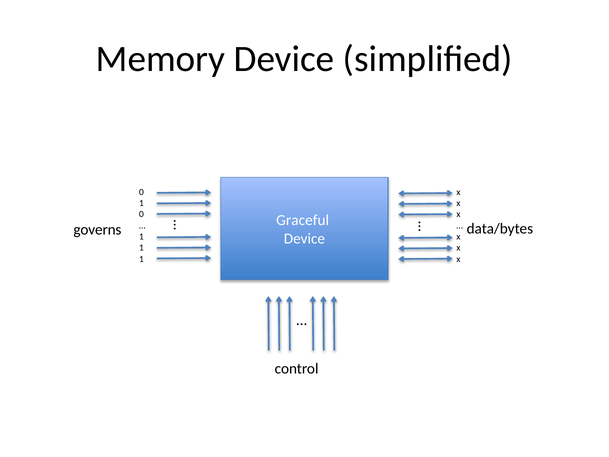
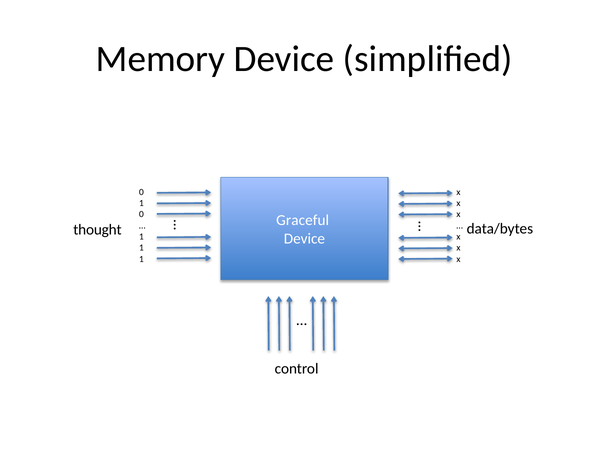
governs: governs -> thought
